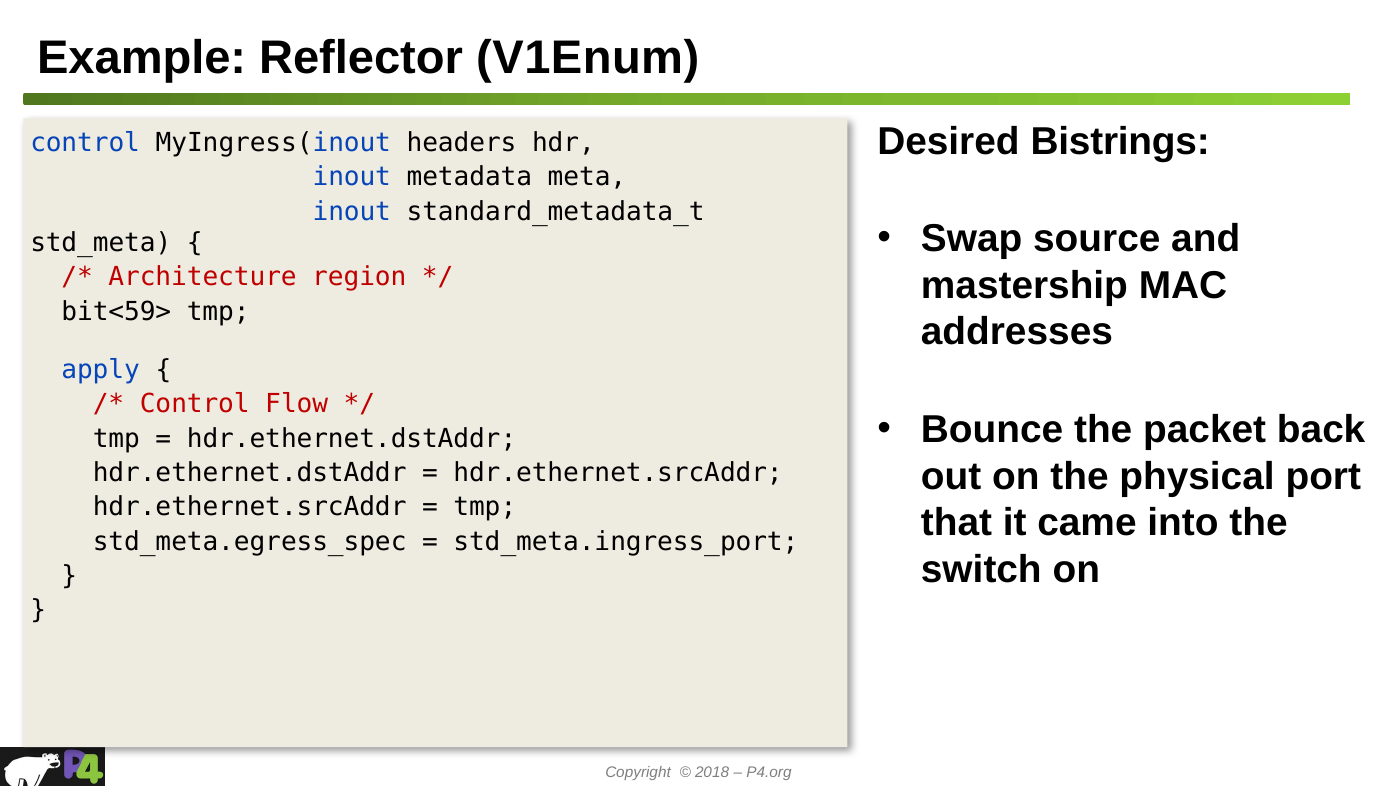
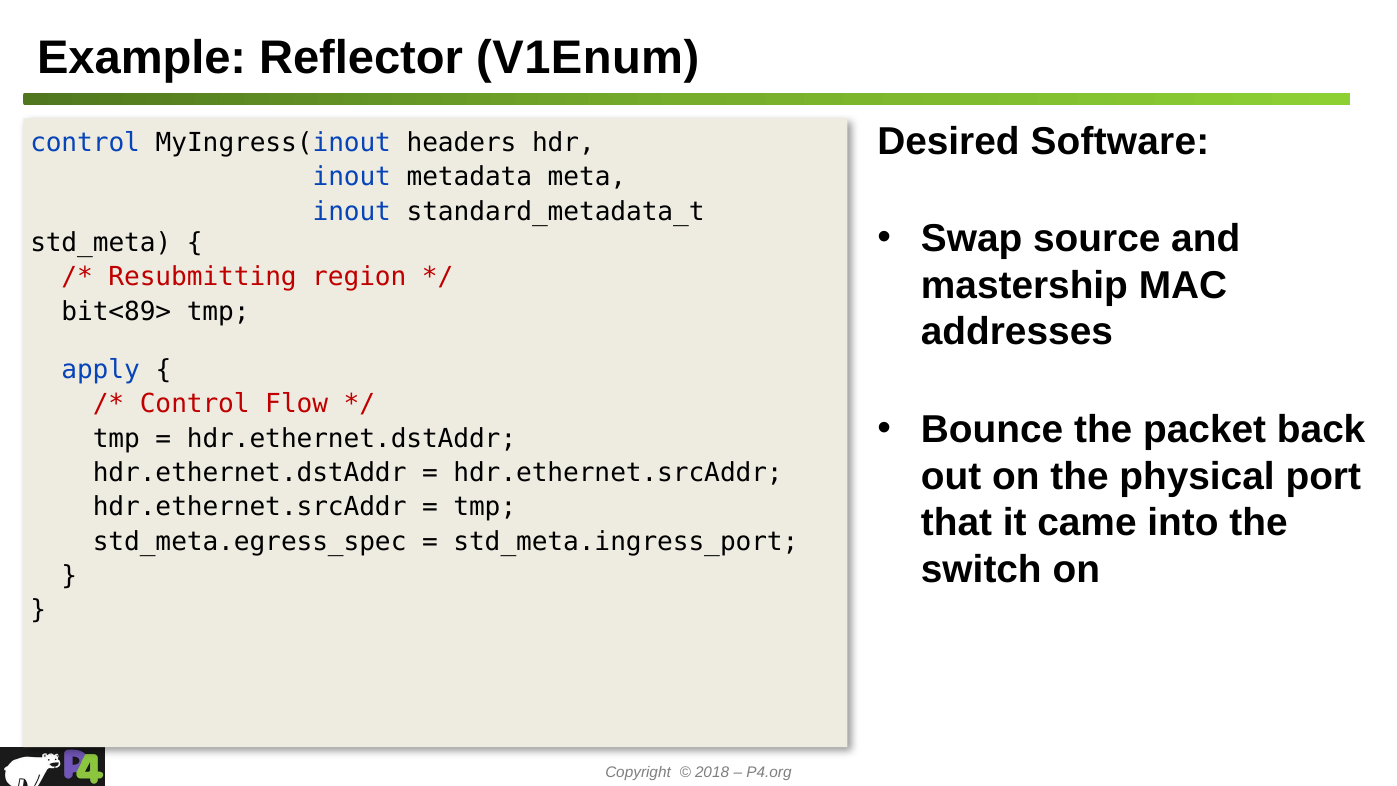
Bistrings: Bistrings -> Software
Architecture: Architecture -> Resubmitting
bit<59>: bit<59> -> bit<89>
